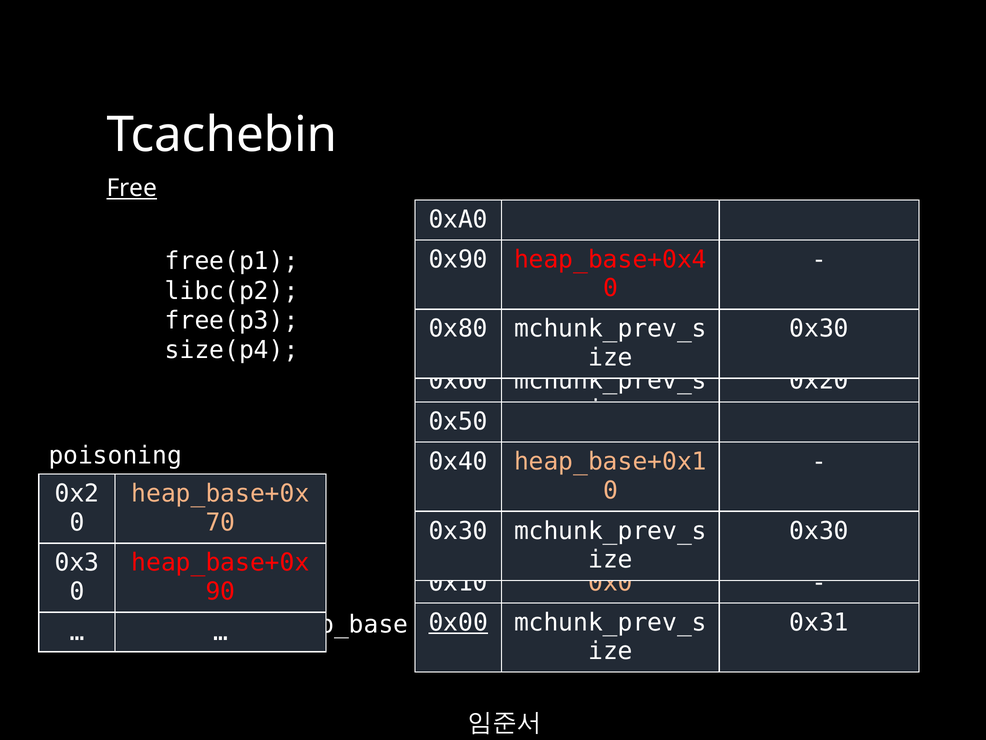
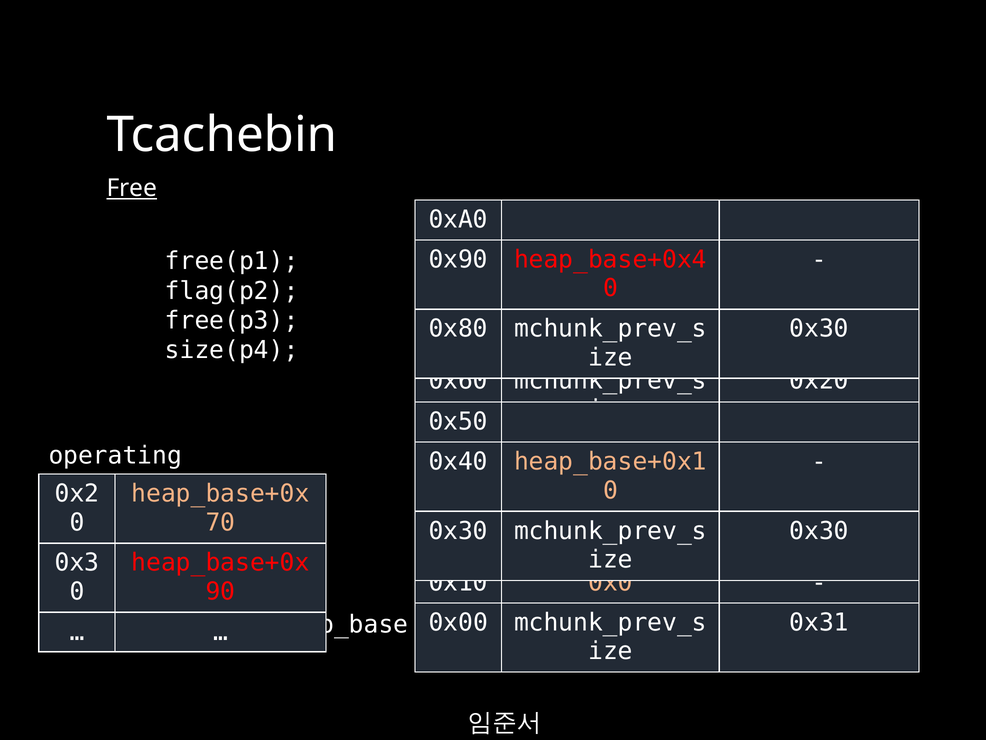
libc(p2: libc(p2 -> flag(p2
poisoning: poisoning -> operating
0x00 underline: present -> none
